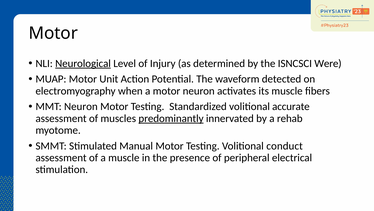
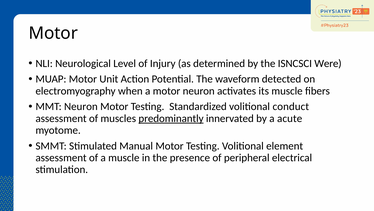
Neurological underline: present -> none
accurate: accurate -> conduct
rehab: rehab -> acute
conduct: conduct -> element
